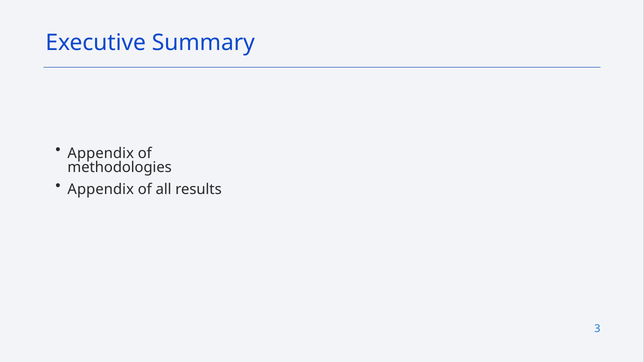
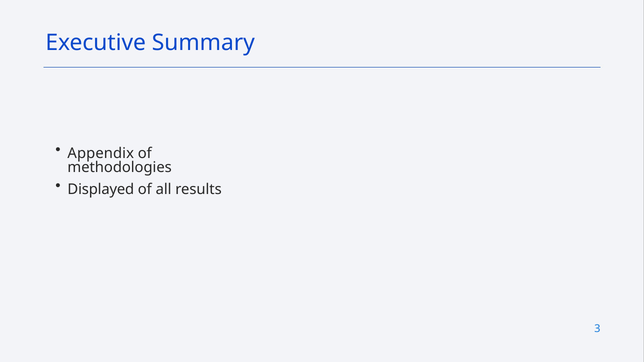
Appendix at (101, 189): Appendix -> Displayed
